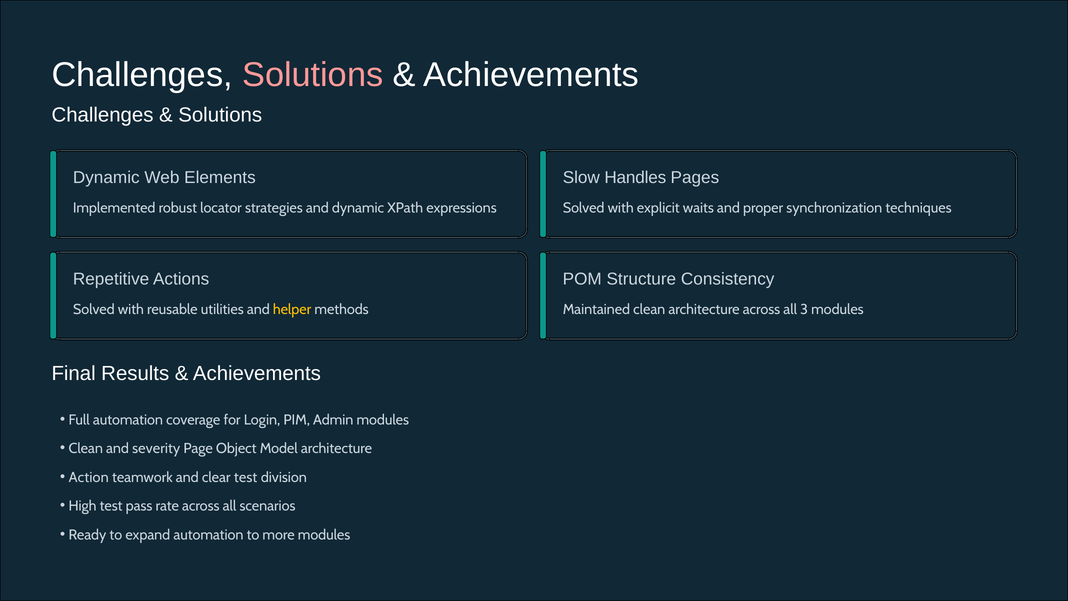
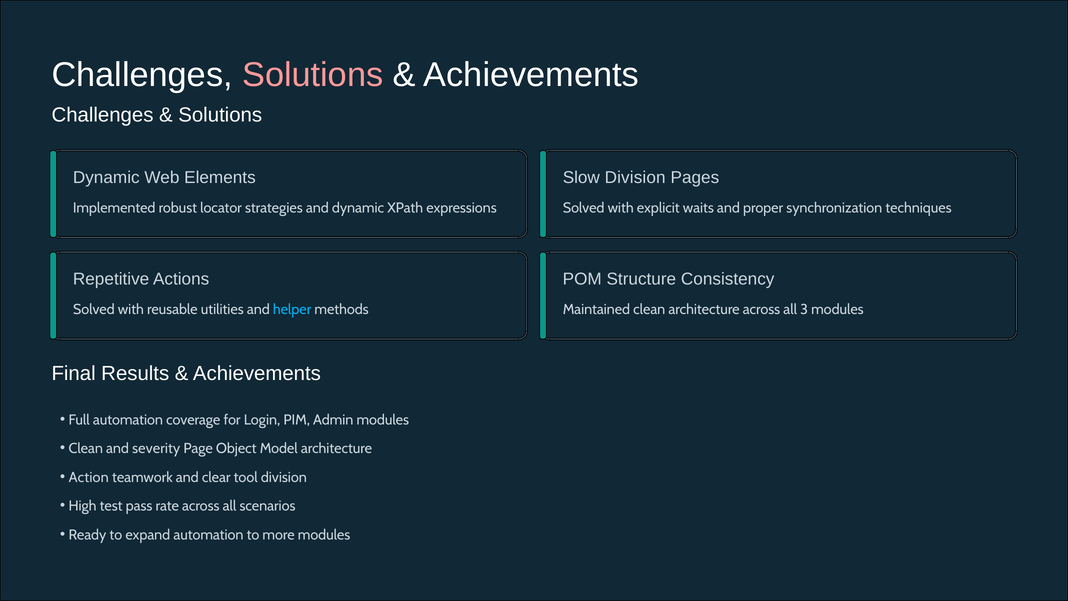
Slow Handles: Handles -> Division
helper colour: yellow -> light blue
clear test: test -> tool
